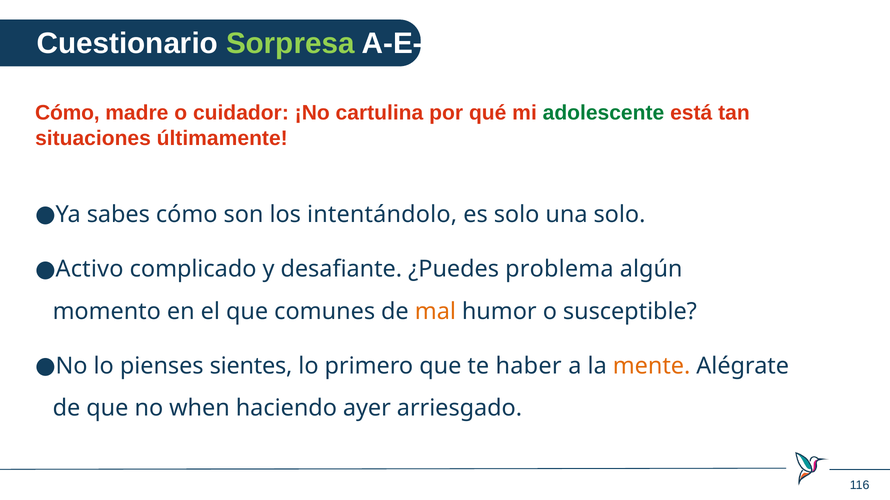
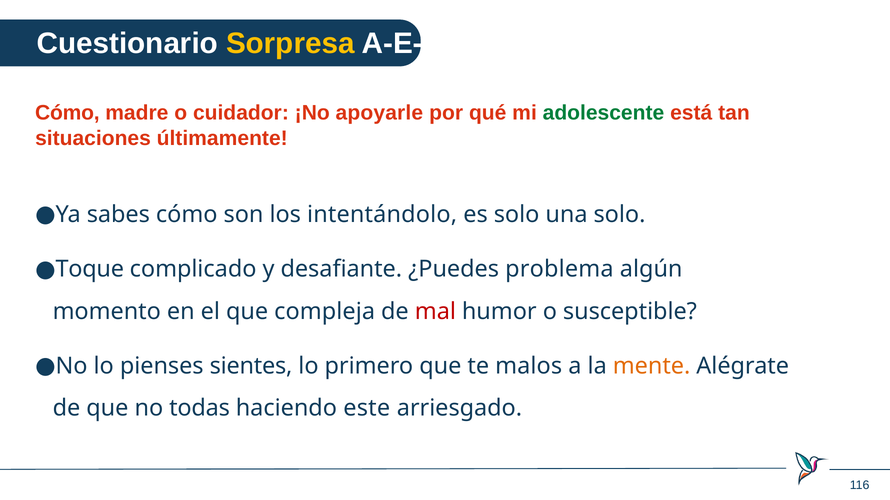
Sorpresa colour: light green -> yellow
cartulina: cartulina -> apoyarle
Activo: Activo -> Toque
comunes: comunes -> compleja
mal colour: orange -> red
haber: haber -> malos
when: when -> todas
ayer: ayer -> este
